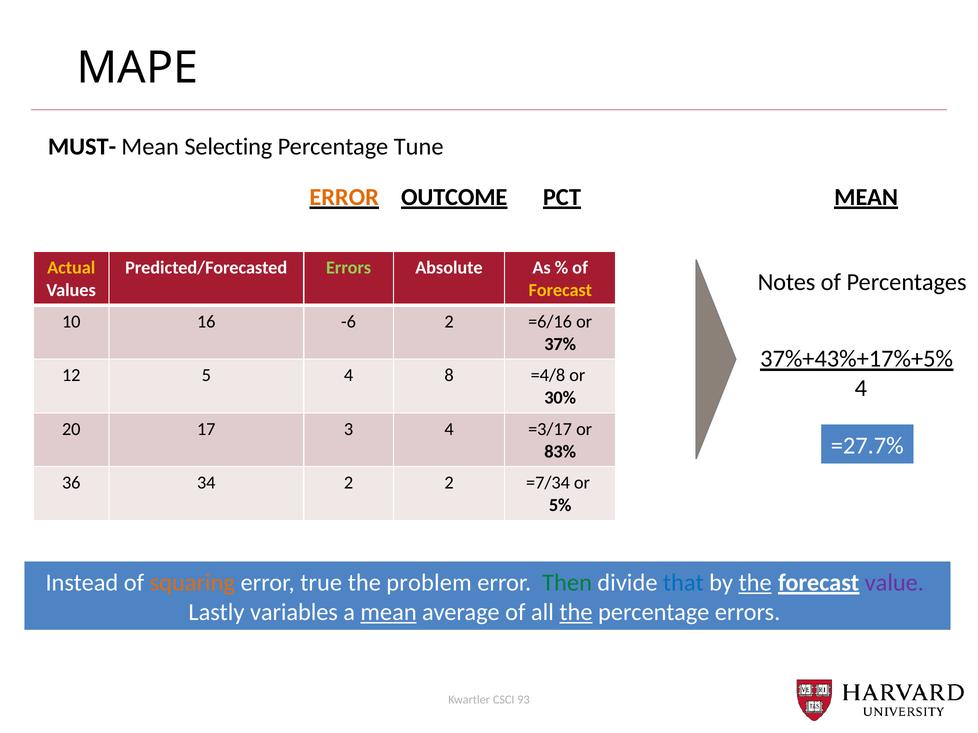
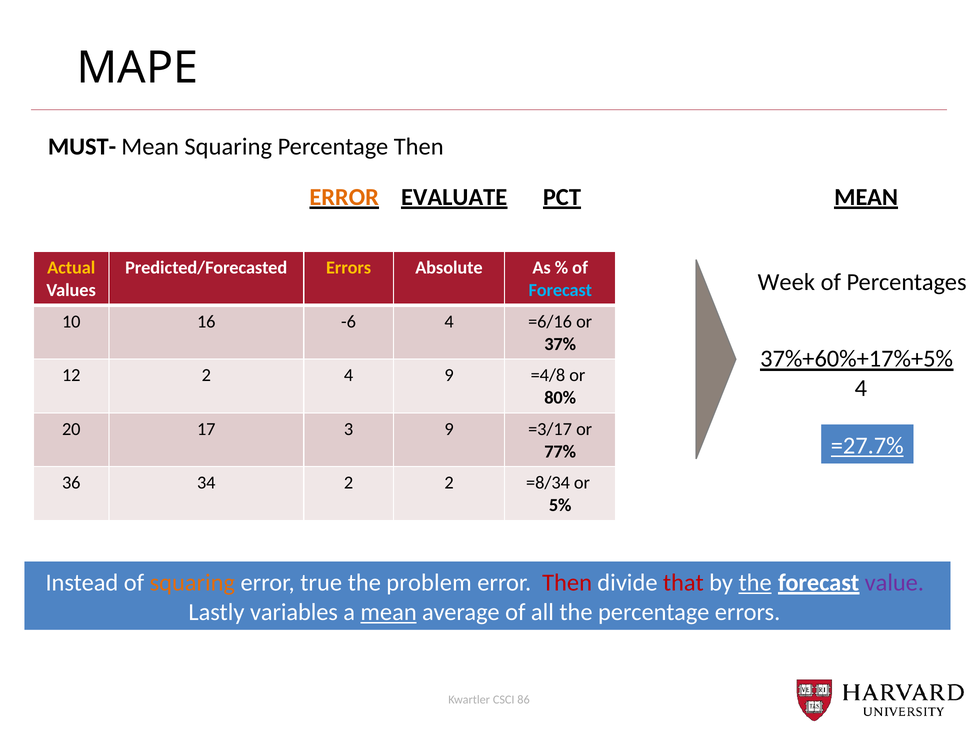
Mean Selecting: Selecting -> Squaring
Percentage Tune: Tune -> Then
OUTCOME: OUTCOME -> EVALUATE
Errors at (349, 268) colour: light green -> yellow
Notes: Notes -> Week
Forecast at (560, 290) colour: yellow -> light blue
-6 2: 2 -> 4
37%+43%+17%+5%: 37%+43%+17%+5% -> 37%+60%+17%+5%
12 5: 5 -> 2
4 8: 8 -> 9
30%: 30% -> 80%
3 4: 4 -> 9
=27.7% underline: none -> present
83%: 83% -> 77%
=7/34: =7/34 -> =8/34
Then at (567, 583) colour: green -> red
that colour: blue -> red
the at (576, 612) underline: present -> none
93: 93 -> 86
